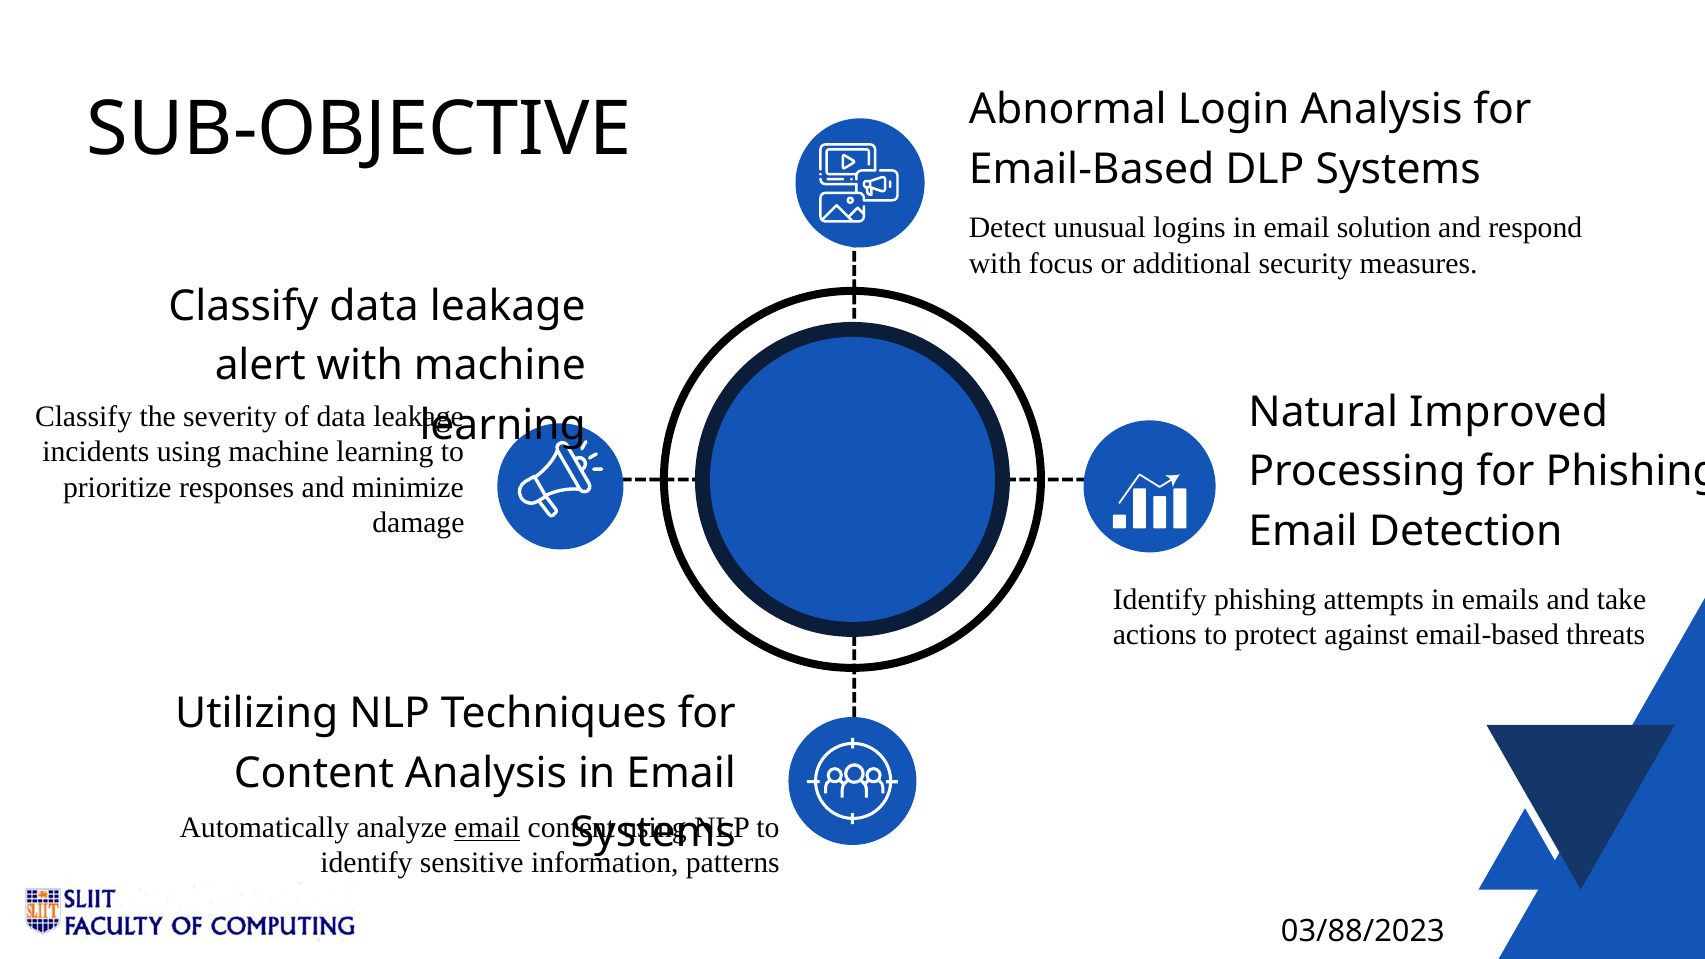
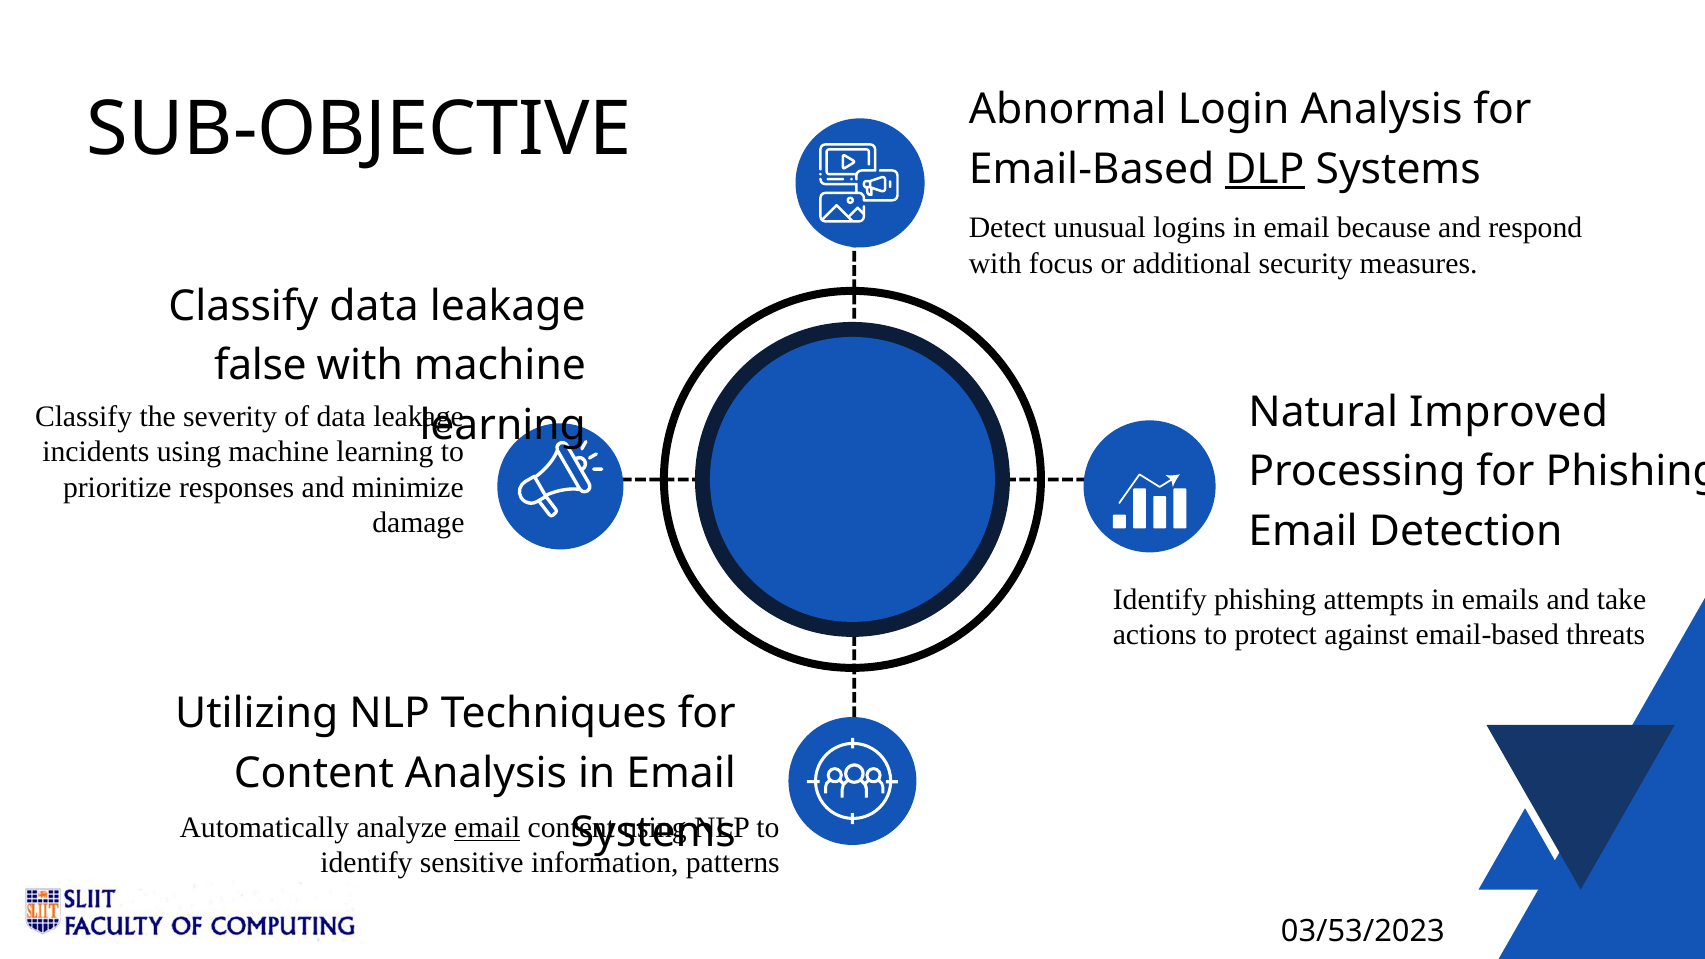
DLP underline: none -> present
solution: solution -> because
alert: alert -> false
03/88/2023: 03/88/2023 -> 03/53/2023
